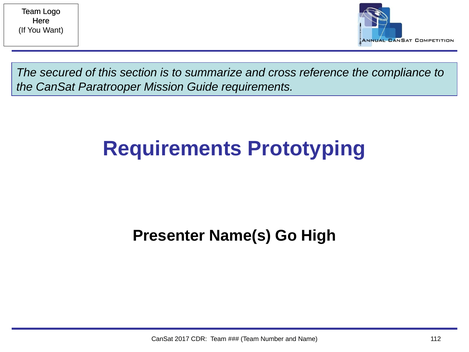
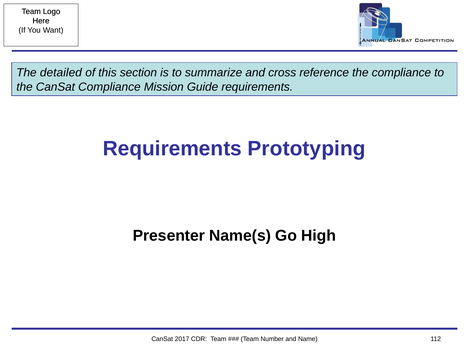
secured: secured -> detailed
CanSat Paratrooper: Paratrooper -> Compliance
